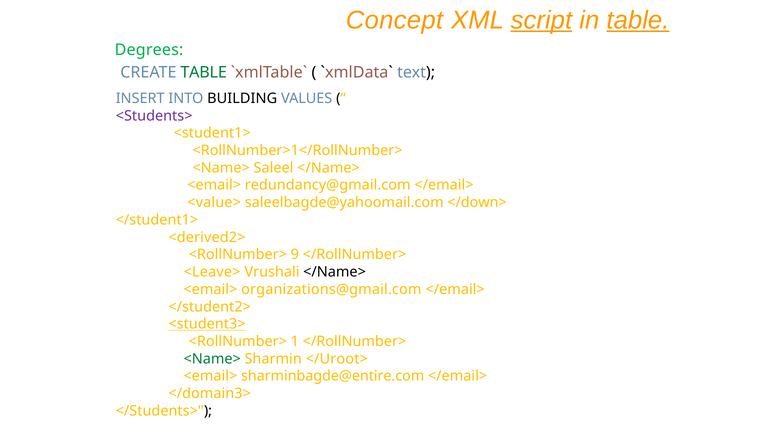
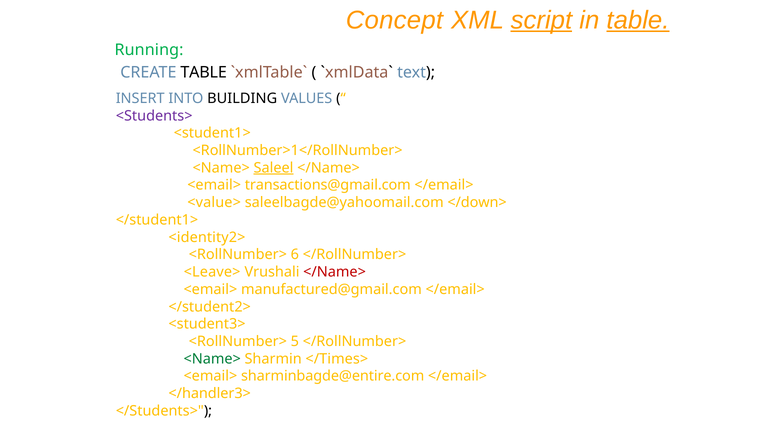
Degrees: Degrees -> Running
TABLE at (204, 72) colour: green -> black
Saleel underline: none -> present
redundancy@gmail.com: redundancy@gmail.com -> transactions@gmail.com
<derived2>: <derived2> -> <identity2>
9: 9 -> 6
</Name> at (335, 272) colour: black -> red
organizations@gmail.com: organizations@gmail.com -> manufactured@gmail.com
<student3> underline: present -> none
1: 1 -> 5
</Uroot>: </Uroot> -> </Times>
</domain3>: </domain3> -> </handler3>
